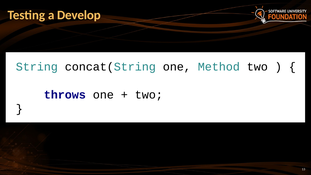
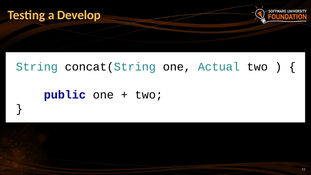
Method: Method -> Actual
throws: throws -> public
